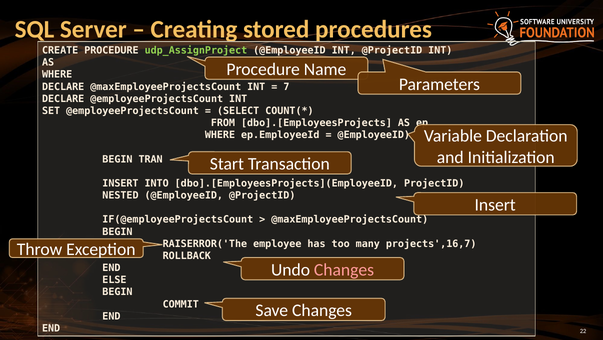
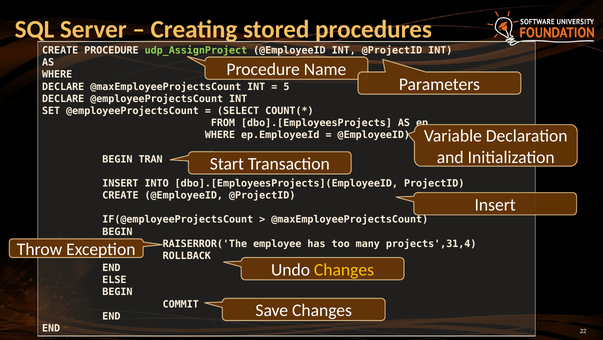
7: 7 -> 5
NESTED at (120, 195): NESTED -> CREATE
projects',16,7: projects',16,7 -> projects',31,4
Changes at (344, 269) colour: pink -> yellow
